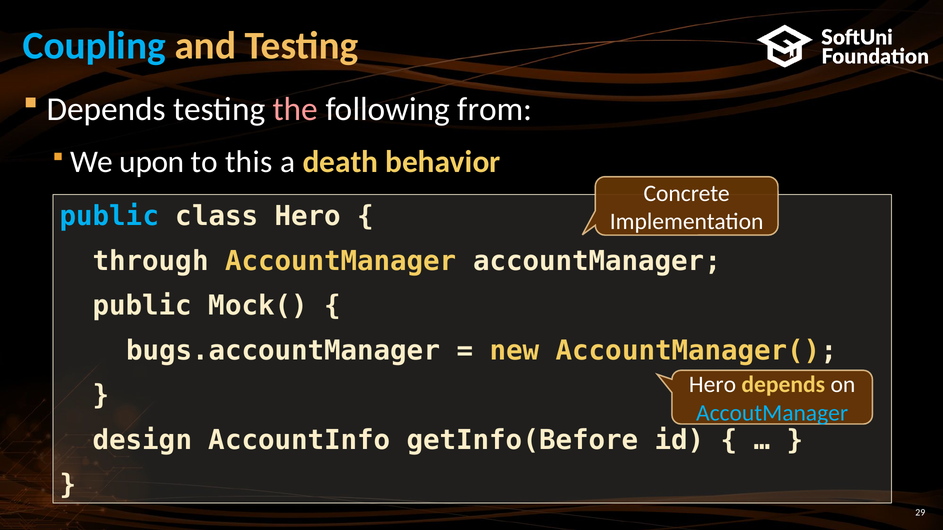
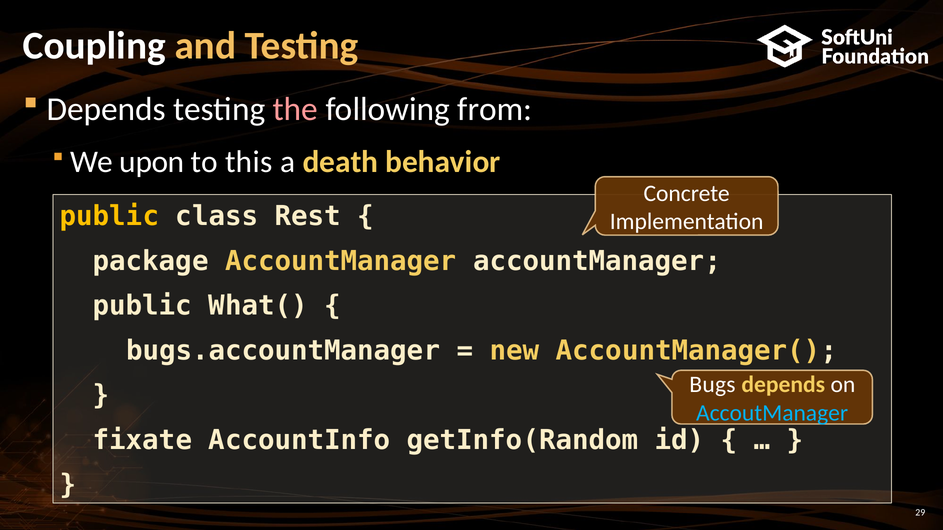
Coupling colour: light blue -> white
public at (109, 216) colour: light blue -> yellow
class Hero: Hero -> Rest
through: through -> package
Mock(: Mock( -> What(
Hero at (713, 385): Hero -> Bugs
design: design -> fixate
getInfo(Before: getInfo(Before -> getInfo(Random
